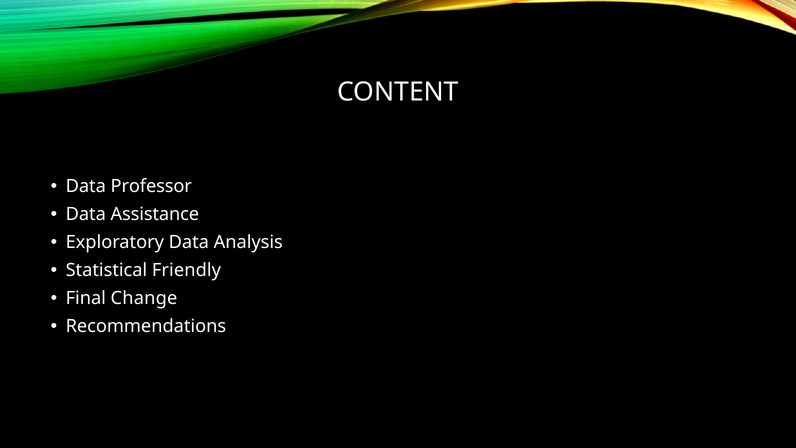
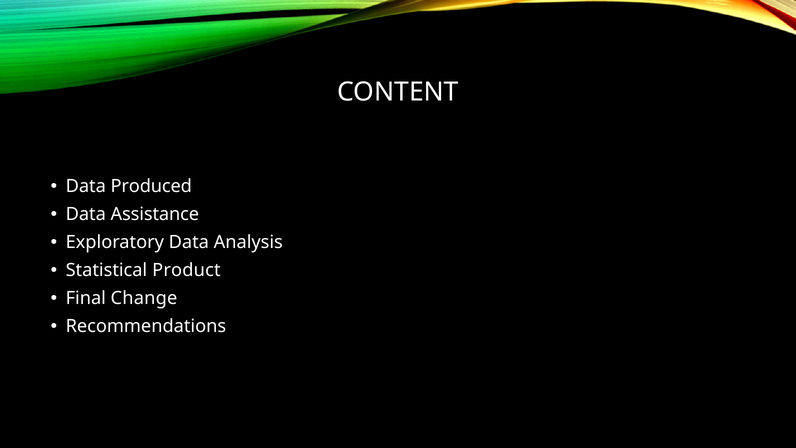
Professor: Professor -> Produced
Friendly: Friendly -> Product
